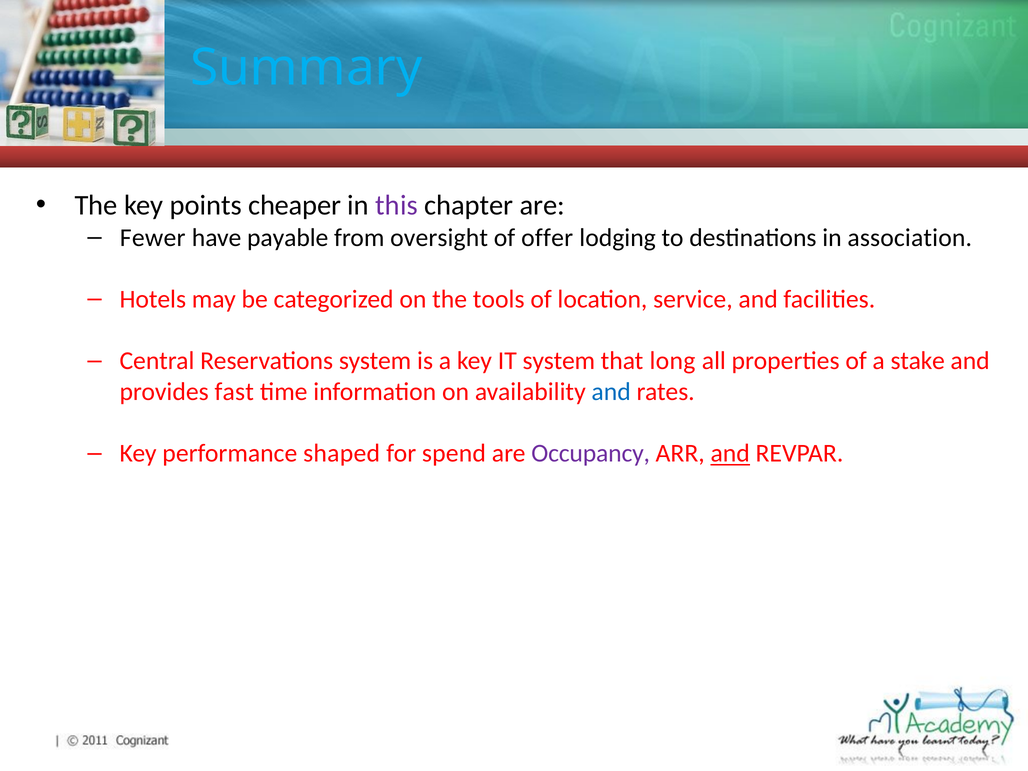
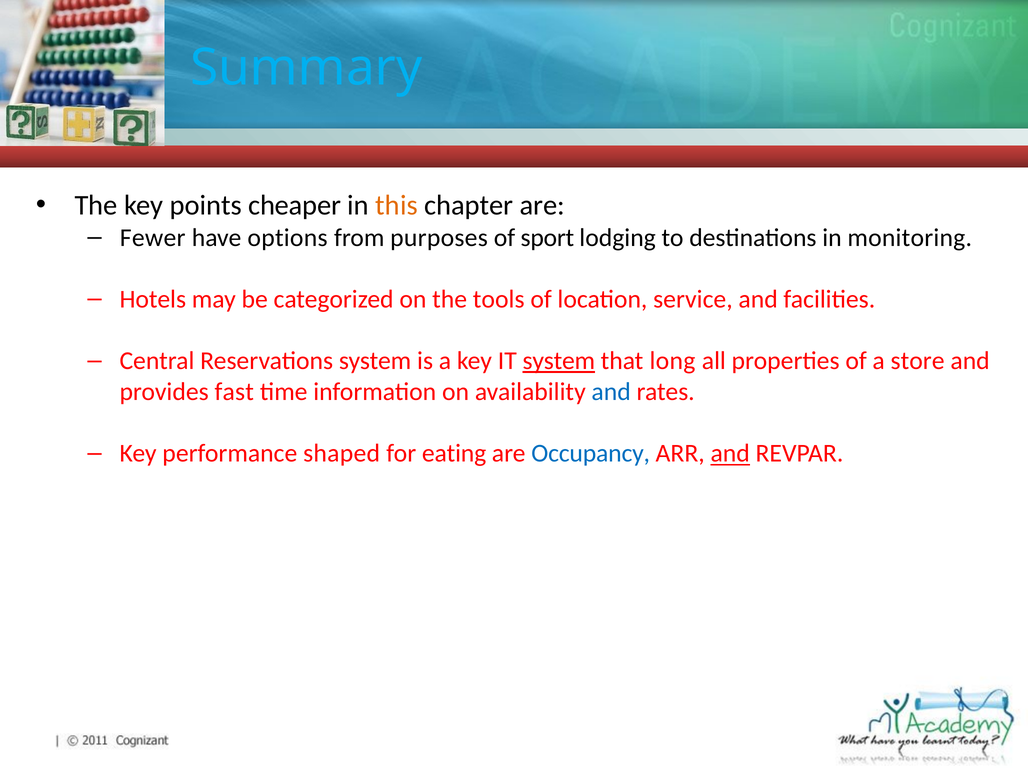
this colour: purple -> orange
payable: payable -> options
oversight: oversight -> purposes
offer: offer -> sport
association: association -> monitoring
system at (559, 361) underline: none -> present
stake: stake -> store
spend: spend -> eating
Occupancy colour: purple -> blue
